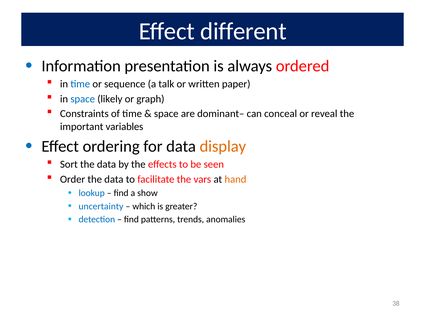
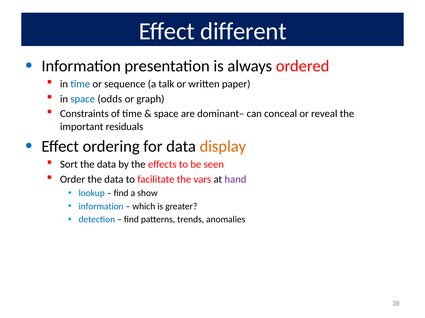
likely: likely -> odds
variables: variables -> residuals
hand colour: orange -> purple
uncertainty at (101, 207): uncertainty -> information
